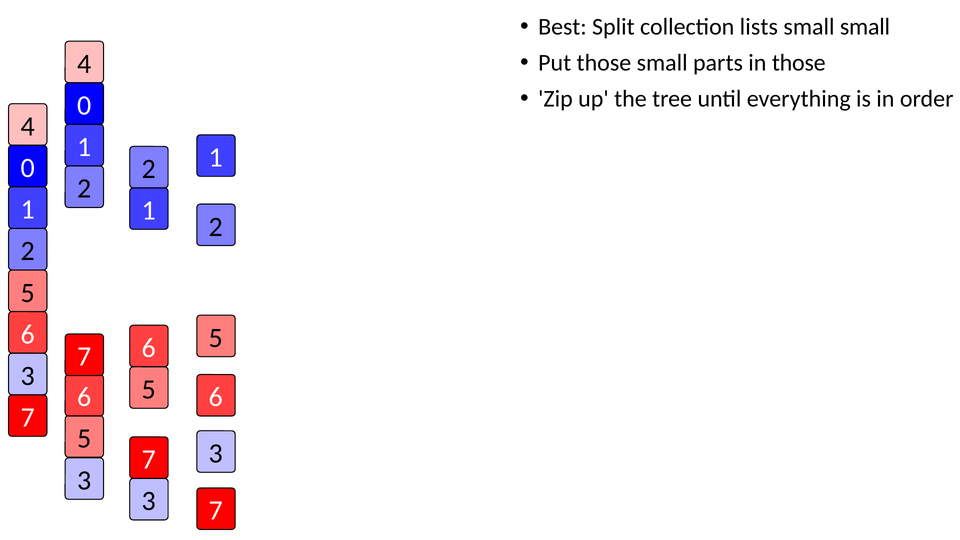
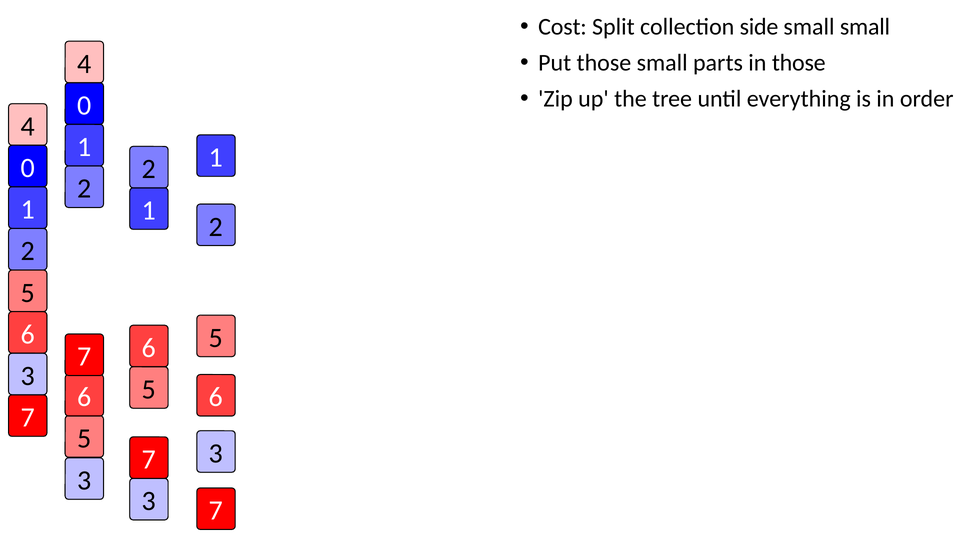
Best: Best -> Cost
lists: lists -> side
